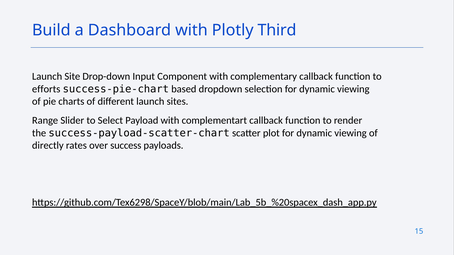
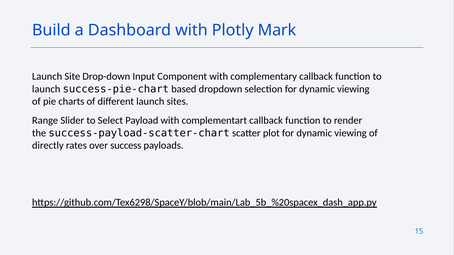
Third: Third -> Mark
efforts at (46, 89): efforts -> launch
